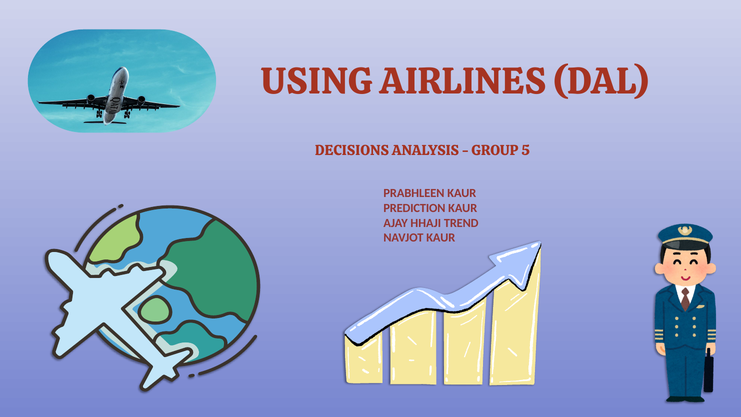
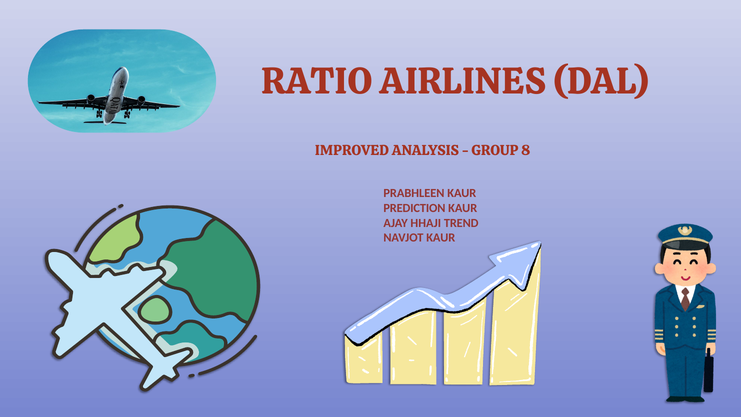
USING: USING -> RATIO
DECISIONS: DECISIONS -> IMPROVED
5: 5 -> 8
